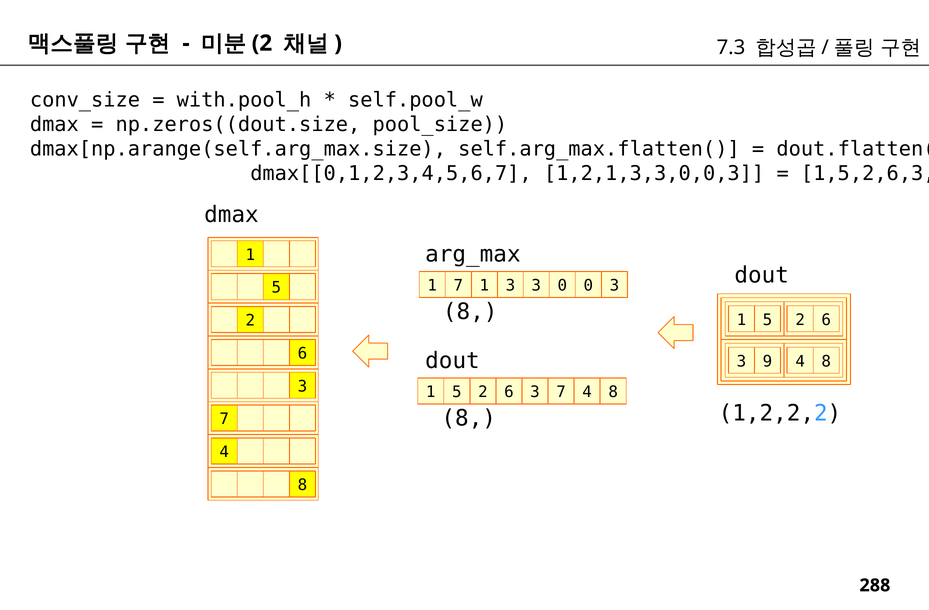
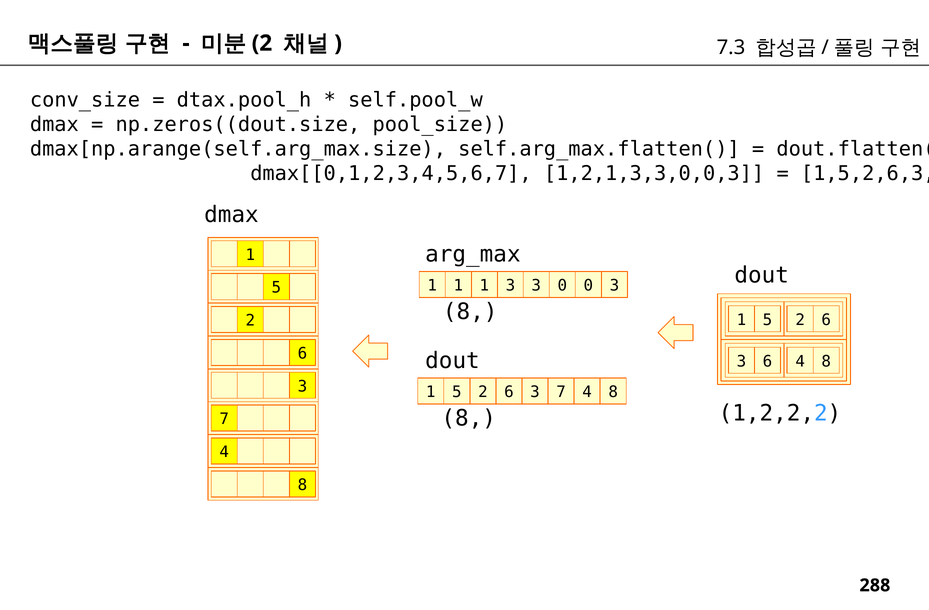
with.pool_h: with.pool_h -> dtax.pool_h
7 at (458, 286): 7 -> 1
3 9: 9 -> 6
